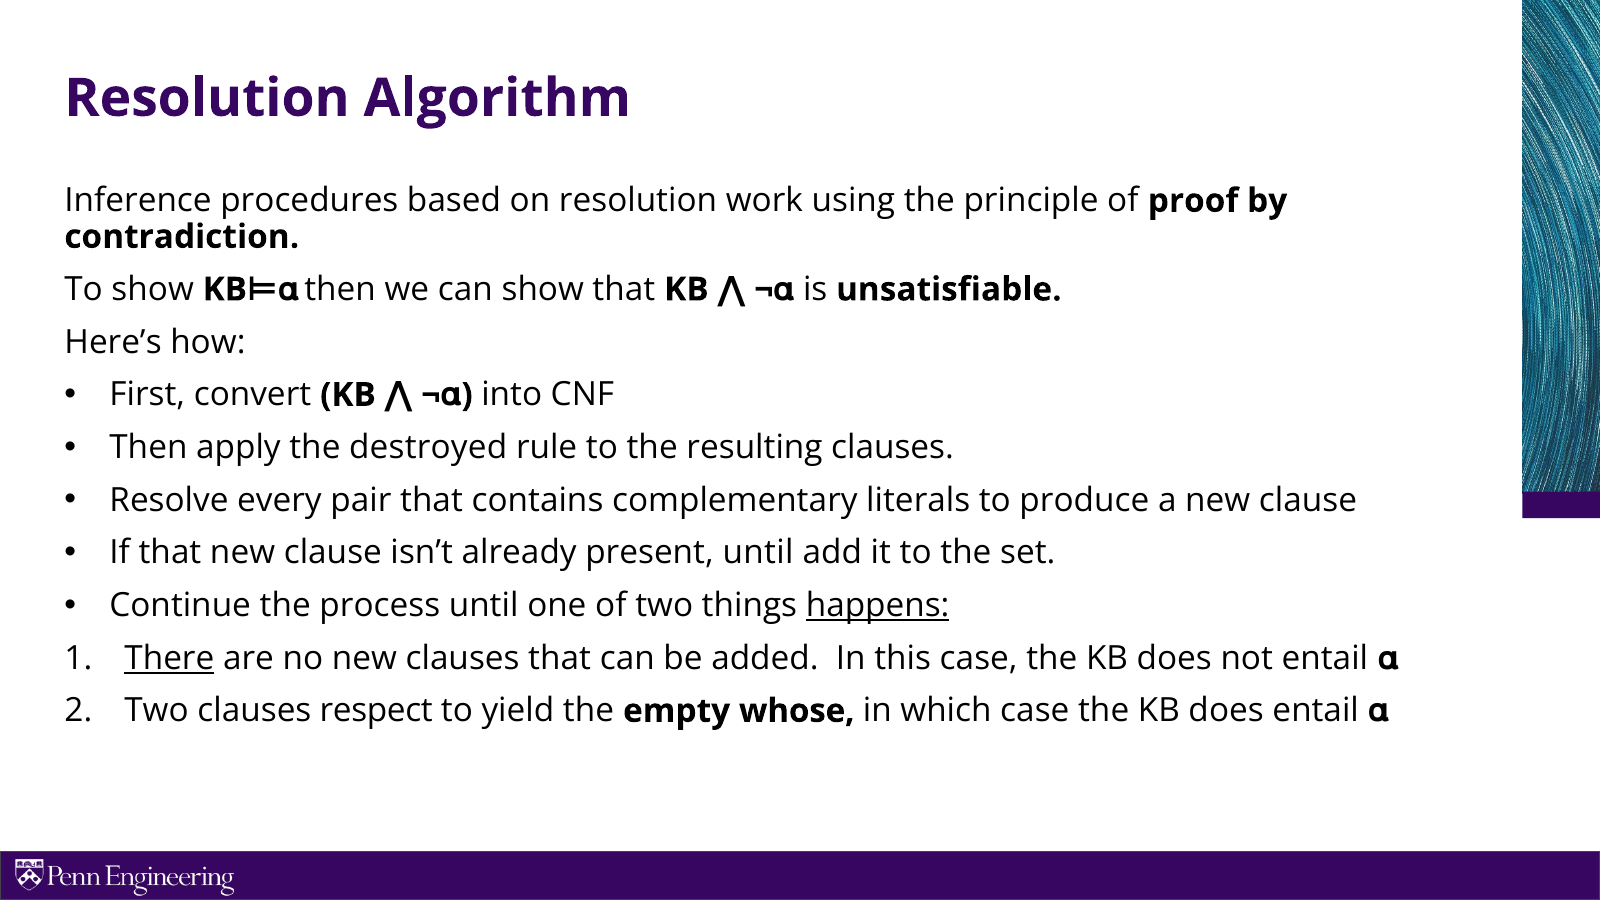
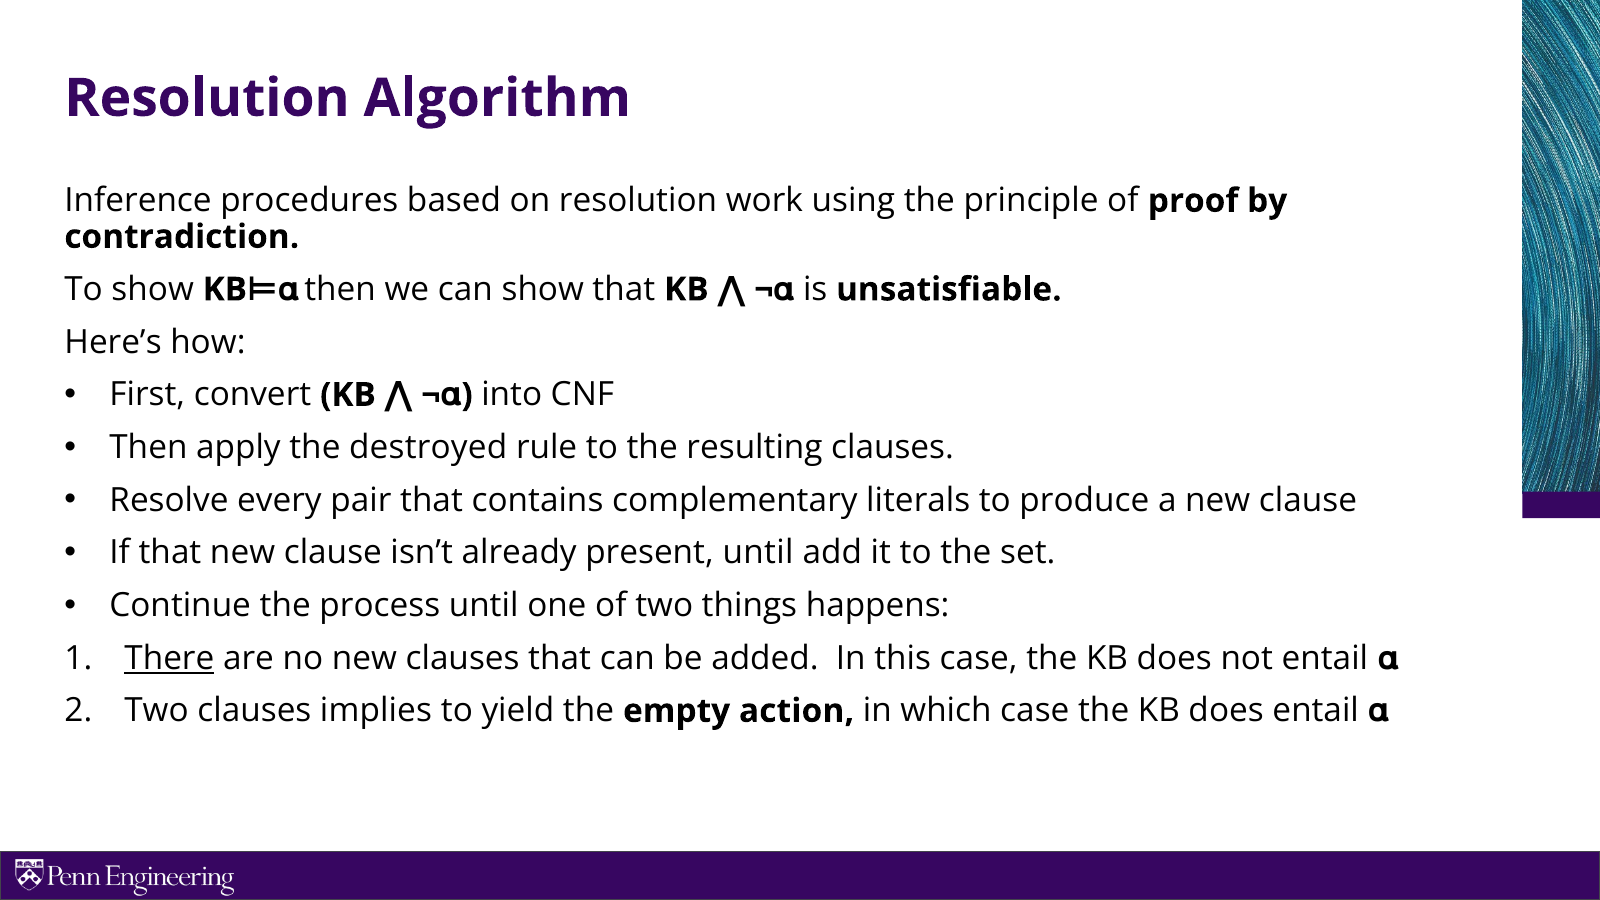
happens underline: present -> none
respect: respect -> implies
whose: whose -> action
